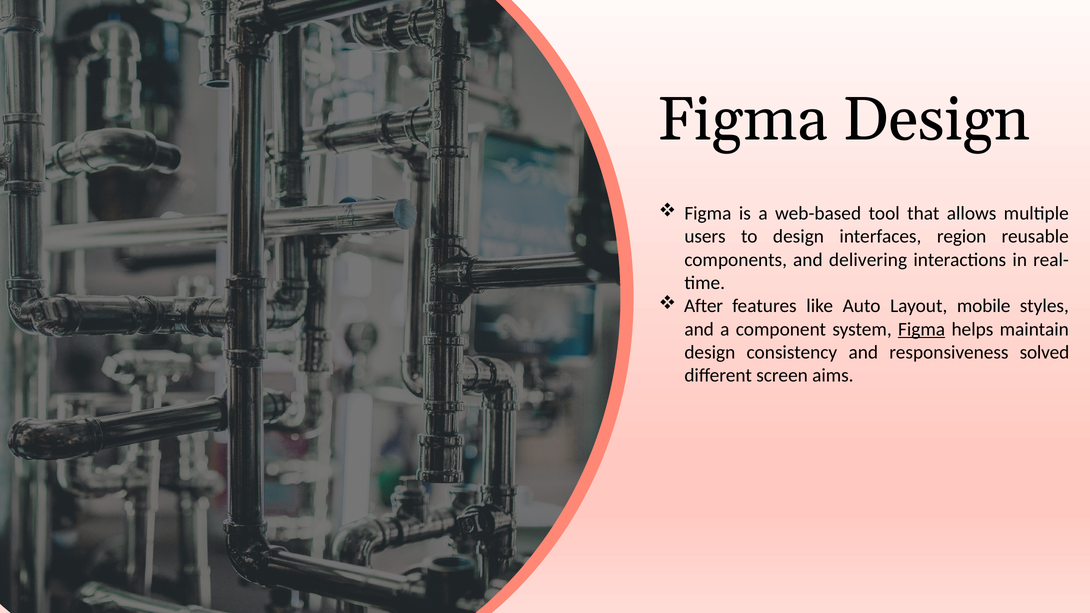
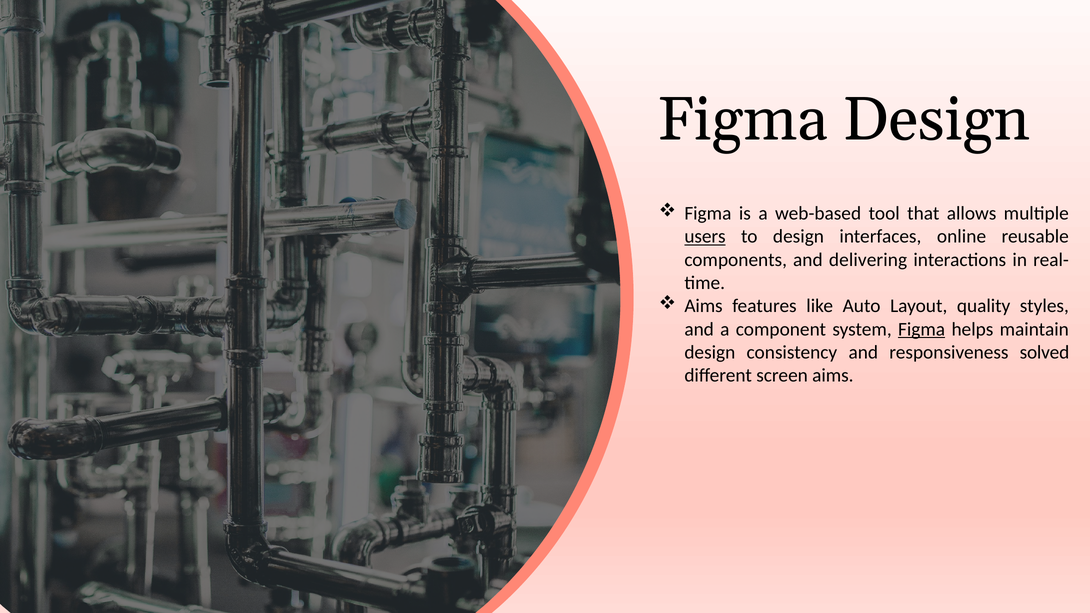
users underline: none -> present
region: region -> online
After at (704, 306): After -> Aims
mobile: mobile -> quality
